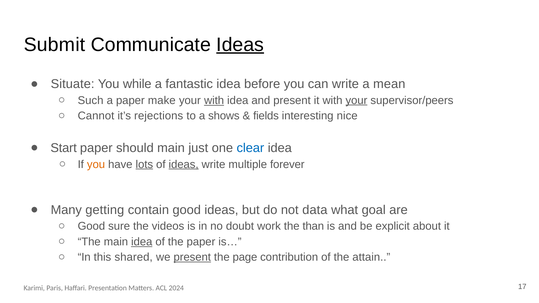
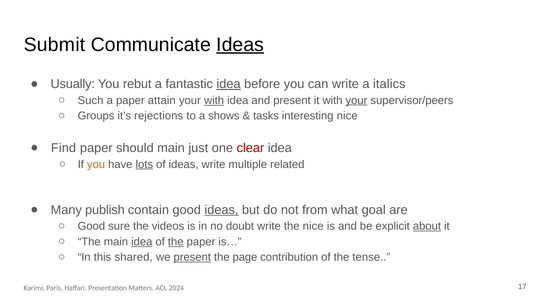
Situate: Situate -> Usually
while: while -> rebut
idea at (229, 84) underline: none -> present
mean: mean -> italics
make: make -> attain
Cannot: Cannot -> Groups
fields: fields -> tasks
Start: Start -> Find
clear colour: blue -> red
ideas at (184, 164) underline: present -> none
forever: forever -> related
getting: getting -> publish
ideas at (221, 210) underline: none -> present
data: data -> from
doubt work: work -> write
the than: than -> nice
about underline: none -> present
the at (176, 242) underline: none -> present
attain: attain -> tense
